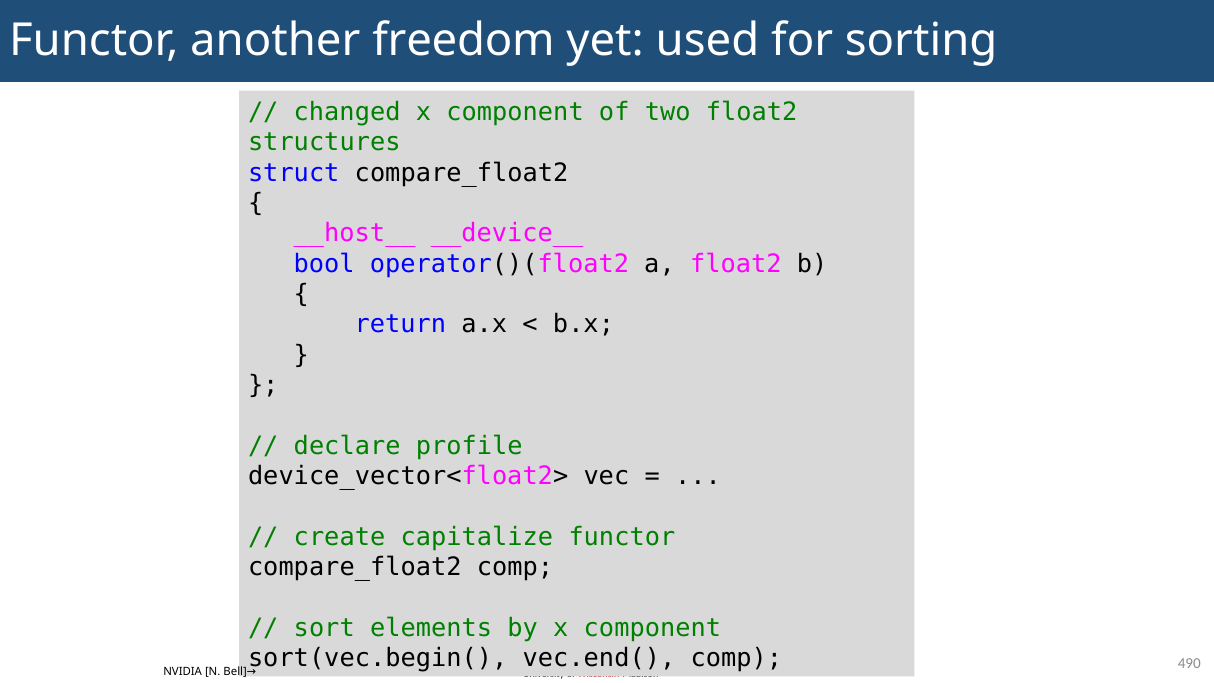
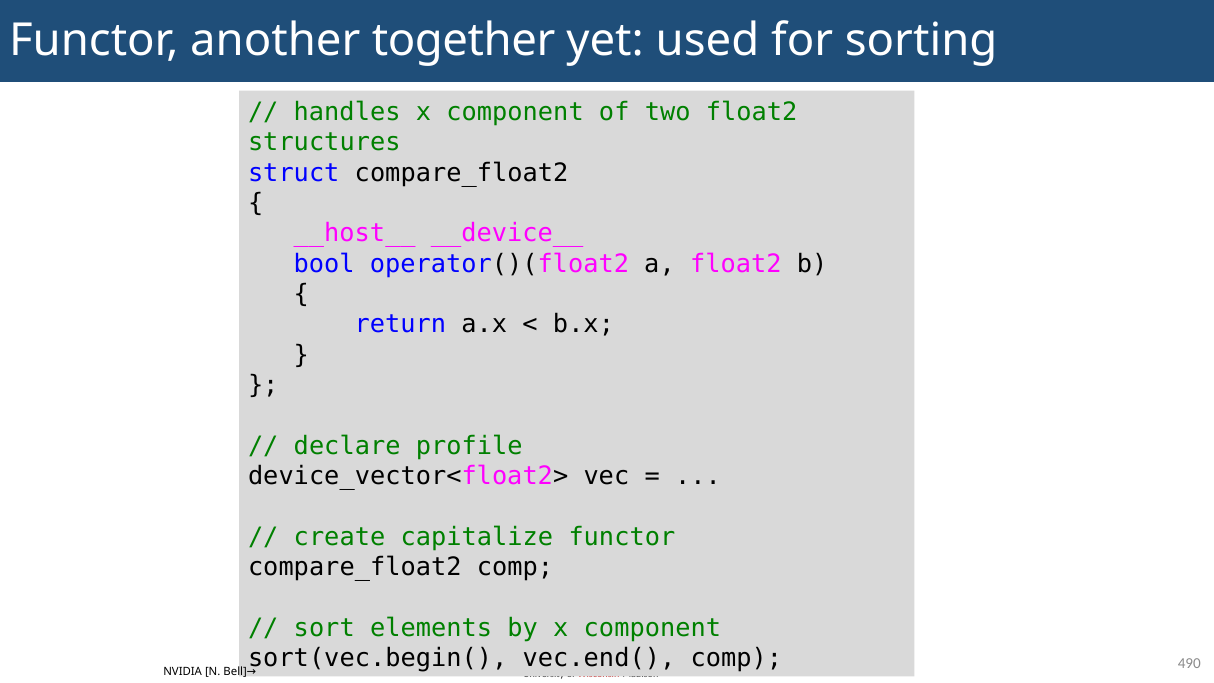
freedom: freedom -> together
changed: changed -> handles
